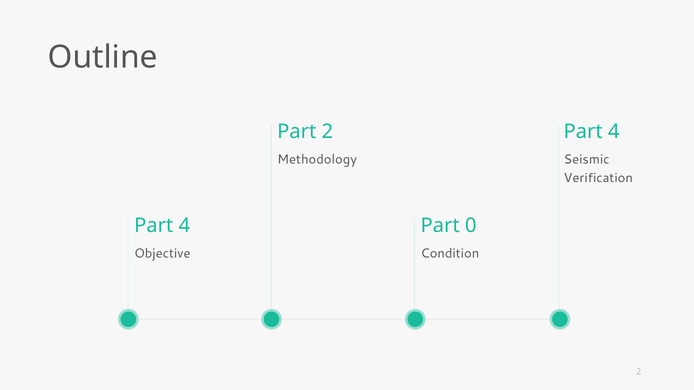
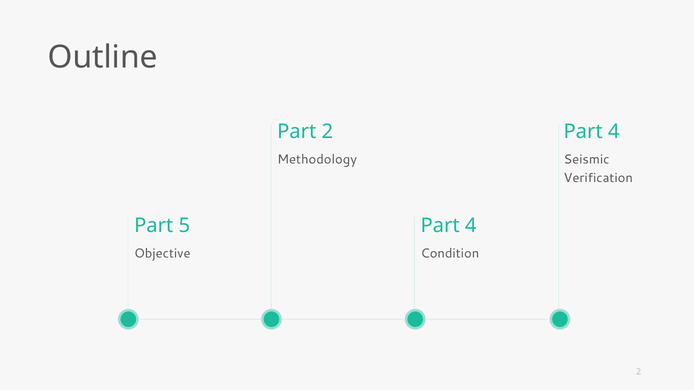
4 at (184, 226): 4 -> 5
0 at (471, 226): 0 -> 4
